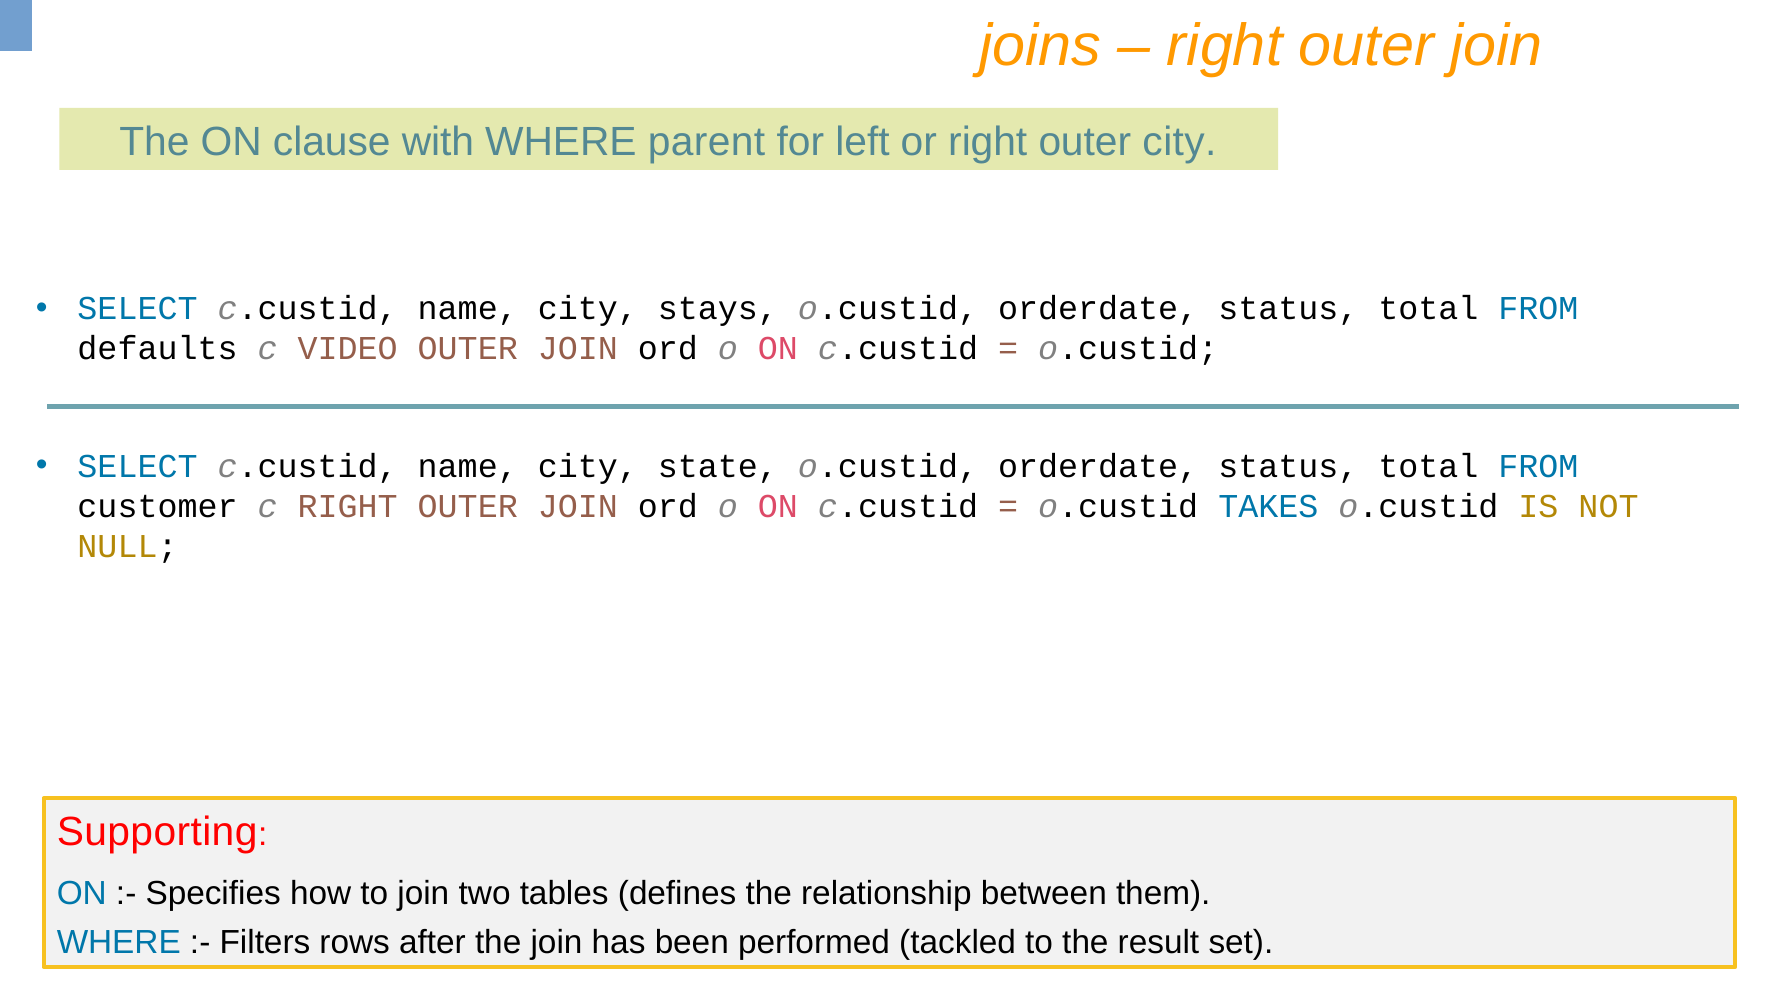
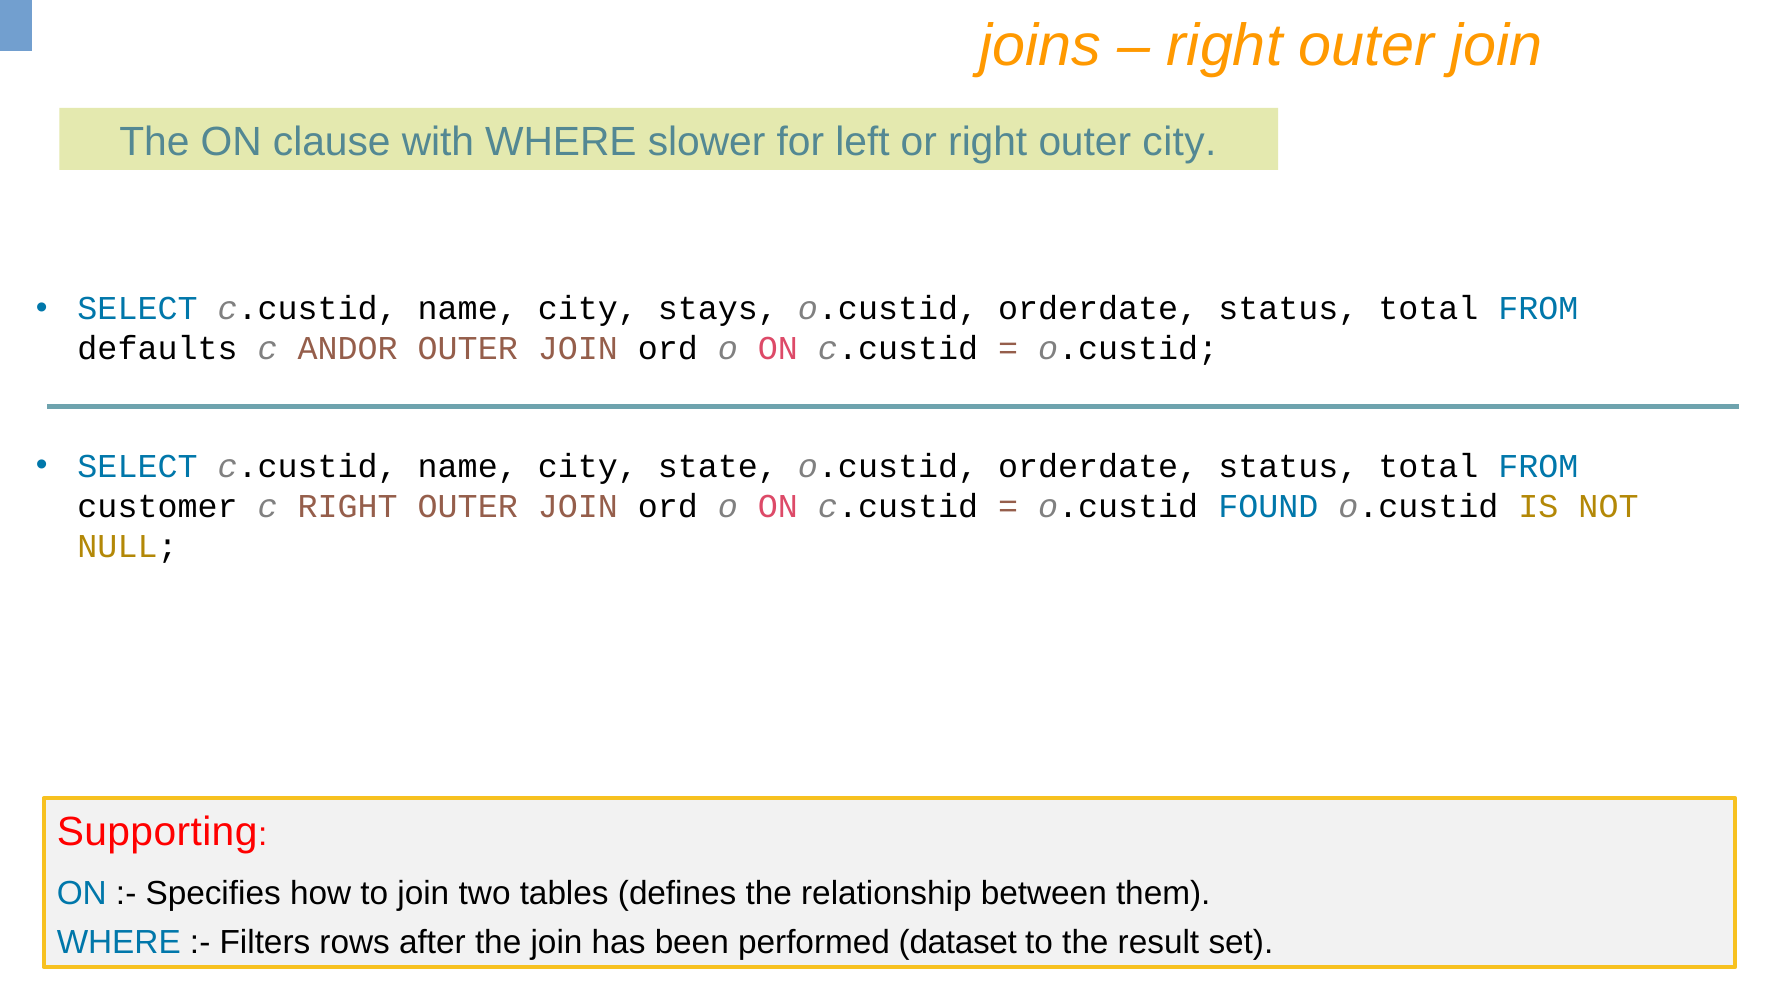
parent: parent -> slower
VIDEO: VIDEO -> ANDOR
TAKES: TAKES -> FOUND
tackled: tackled -> dataset
